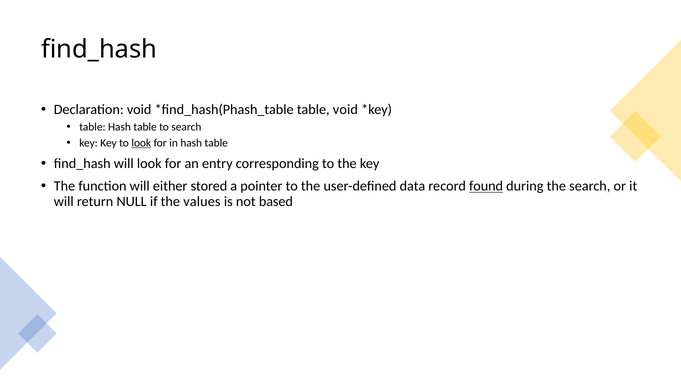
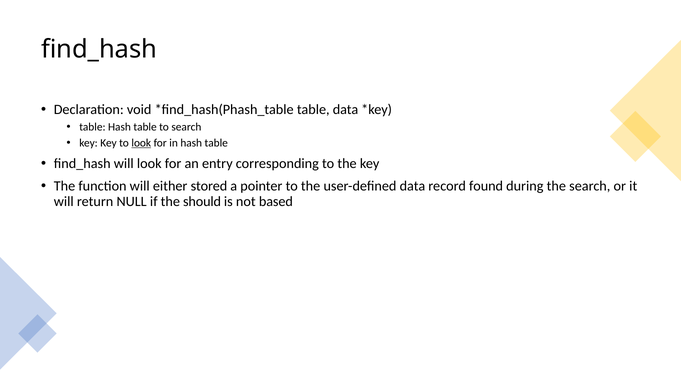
table void: void -> data
found underline: present -> none
values: values -> should
